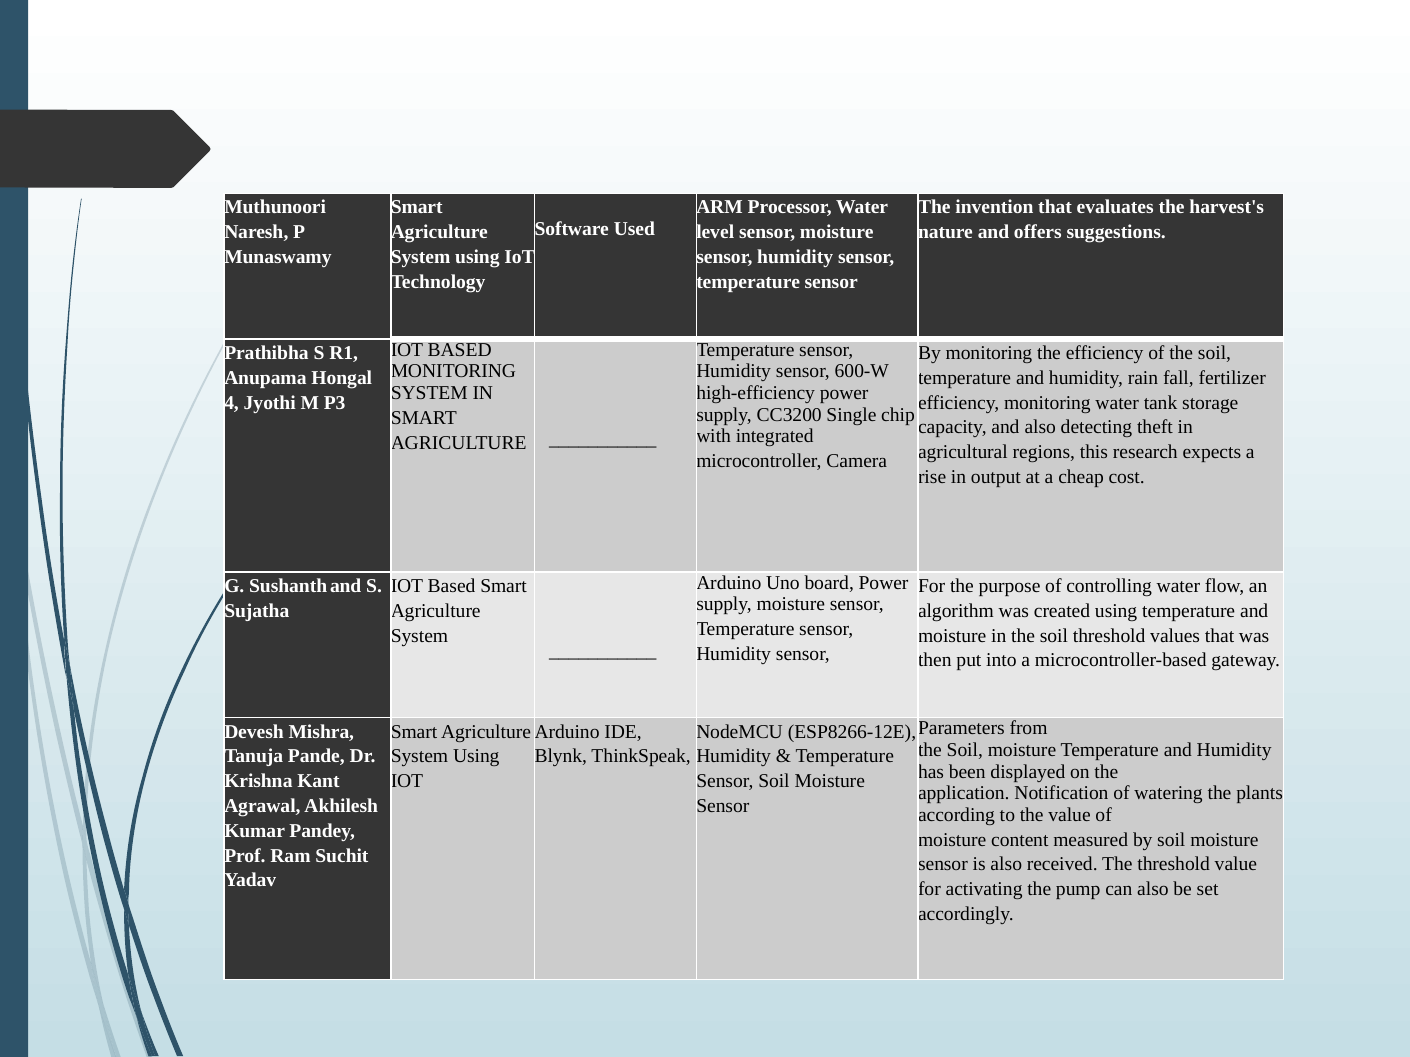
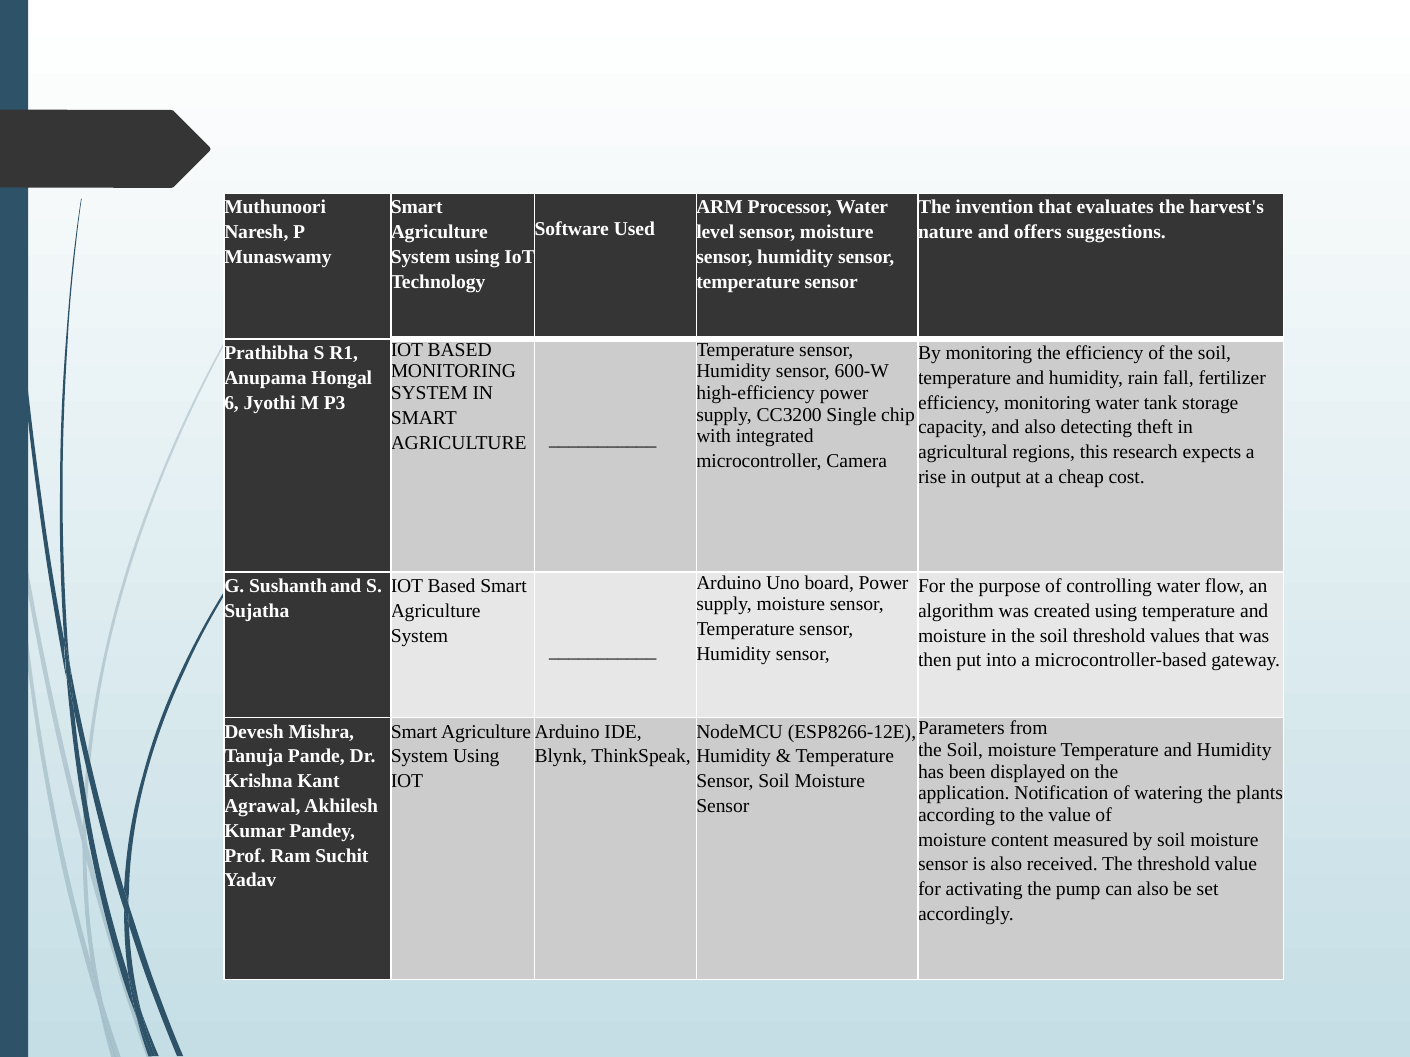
4: 4 -> 6
